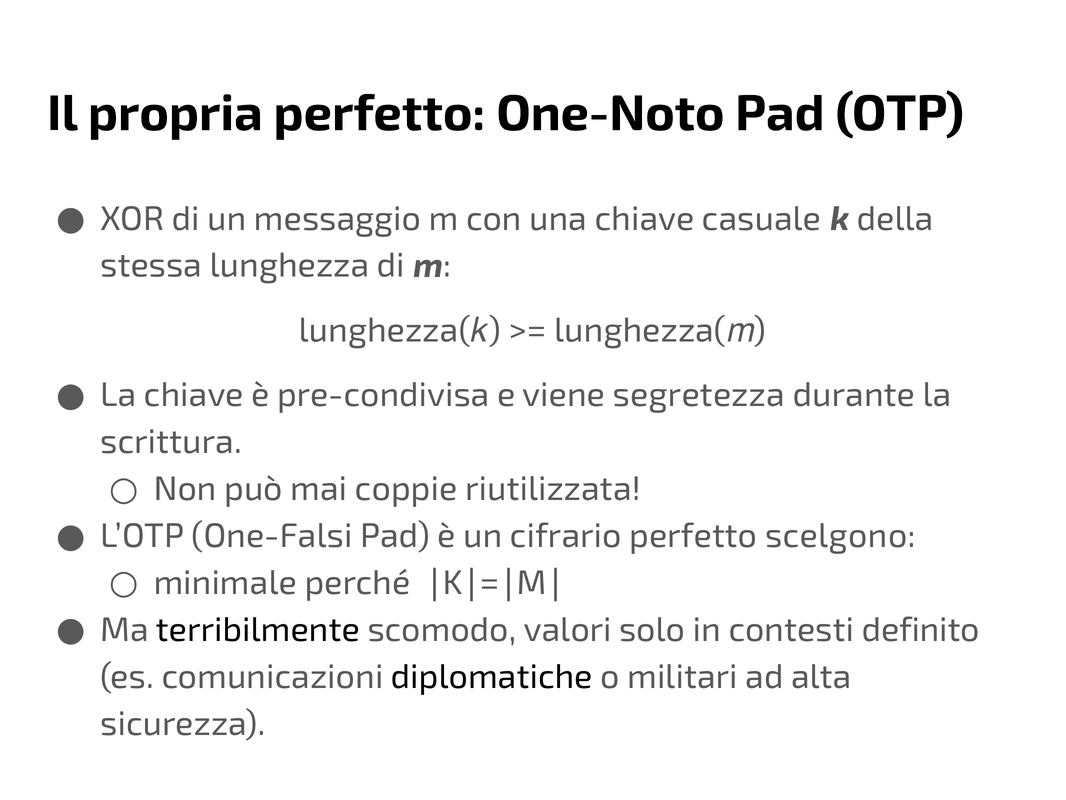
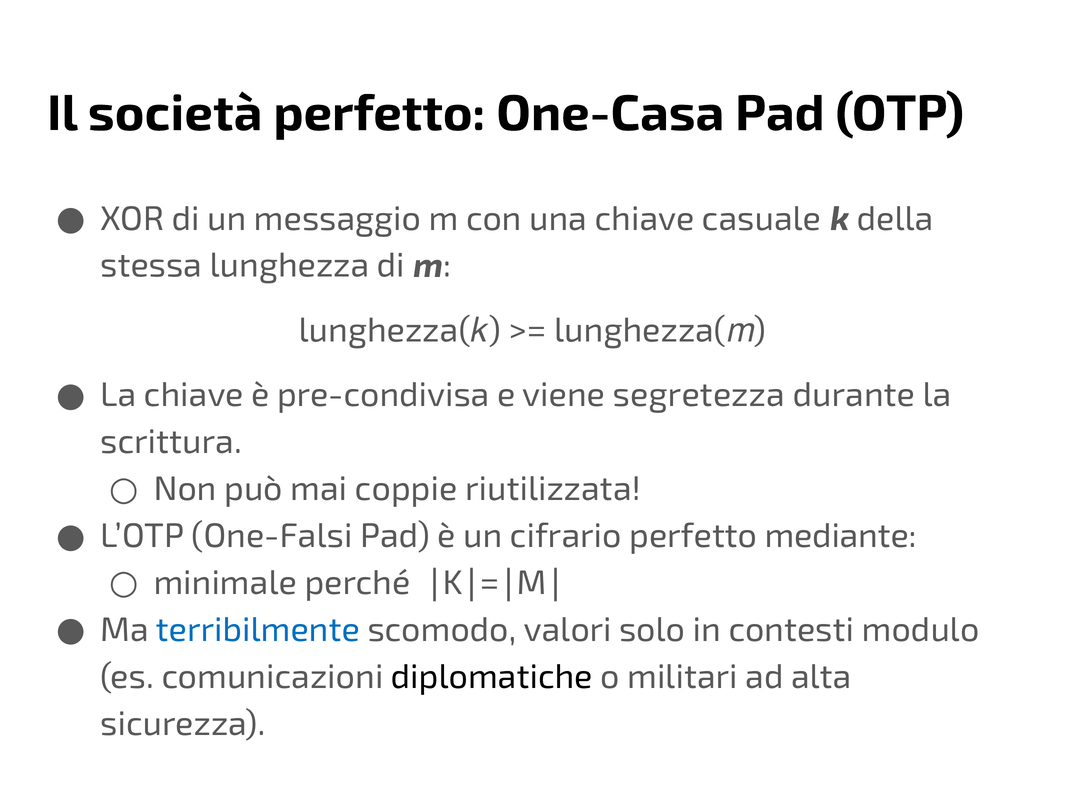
propria: propria -> società
One-Noto: One-Noto -> One-Casa
scelgono: scelgono -> mediante
terribilmente colour: black -> blue
definito: definito -> modulo
